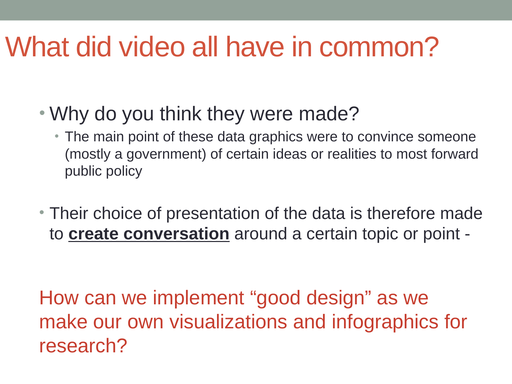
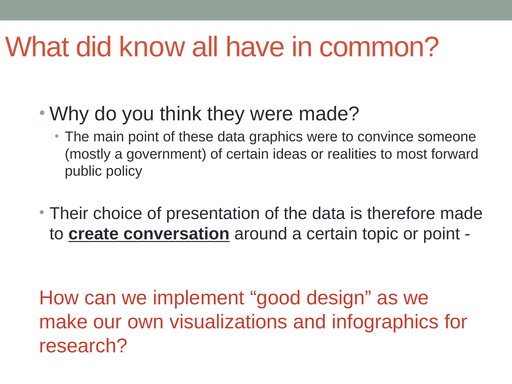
video: video -> know
